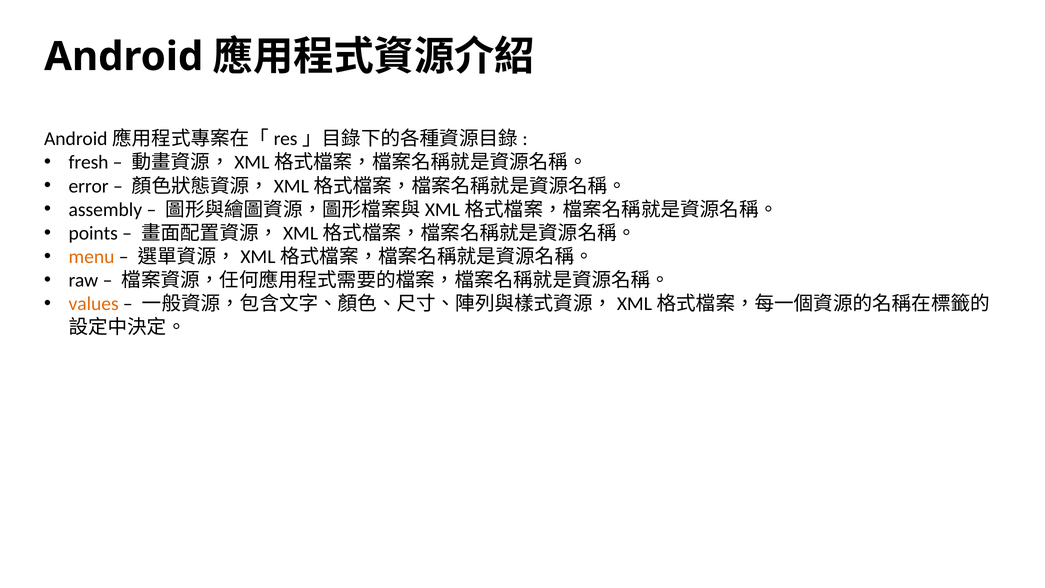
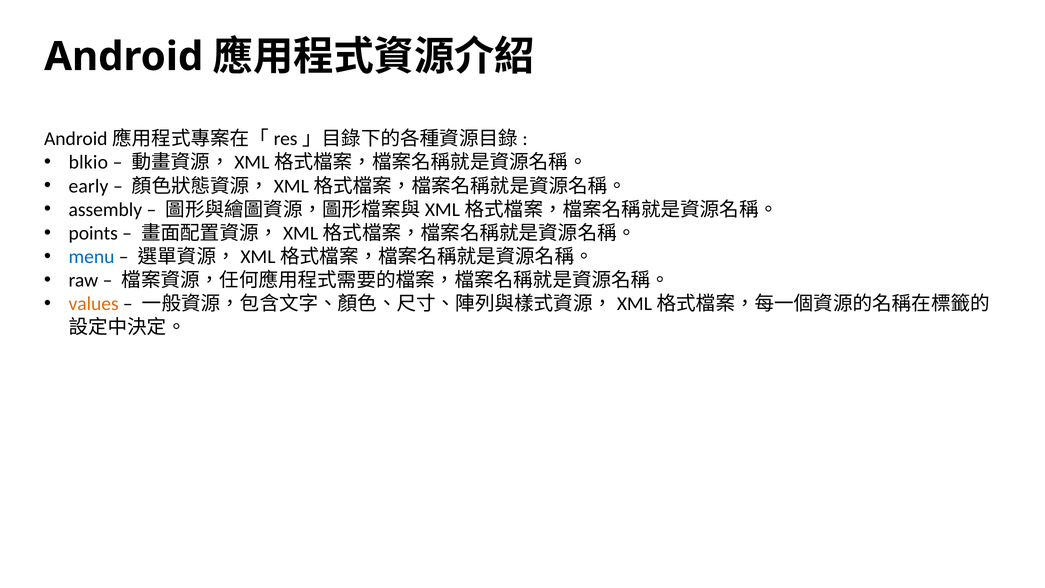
fresh: fresh -> blkio
error: error -> early
menu colour: orange -> blue
